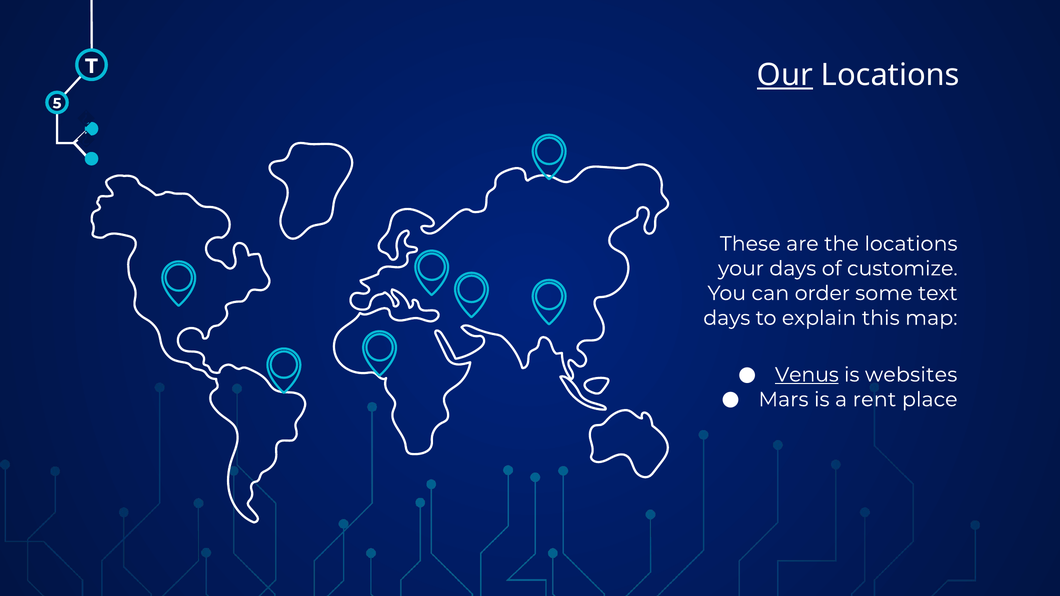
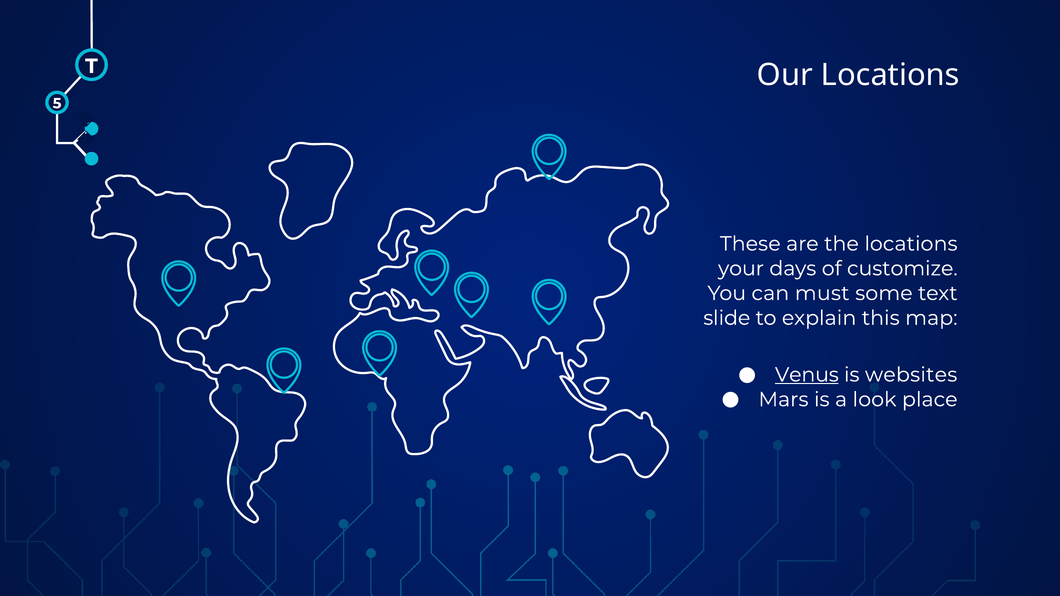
Our underline: present -> none
order: order -> must
days at (727, 318): days -> slide
rent: rent -> look
